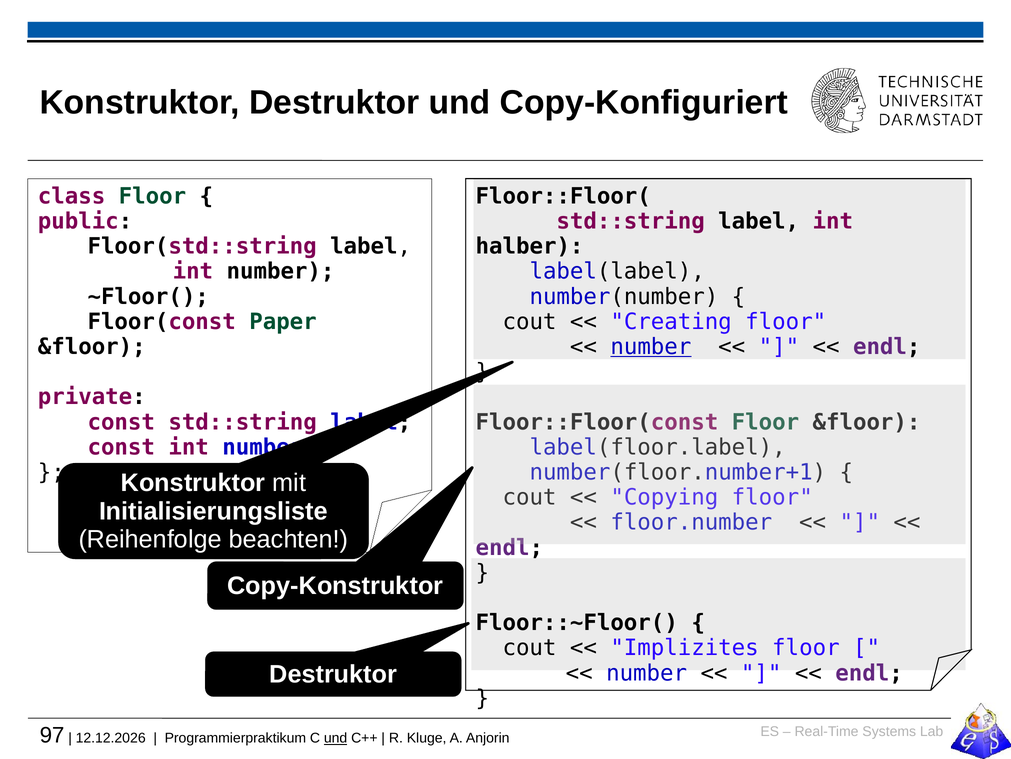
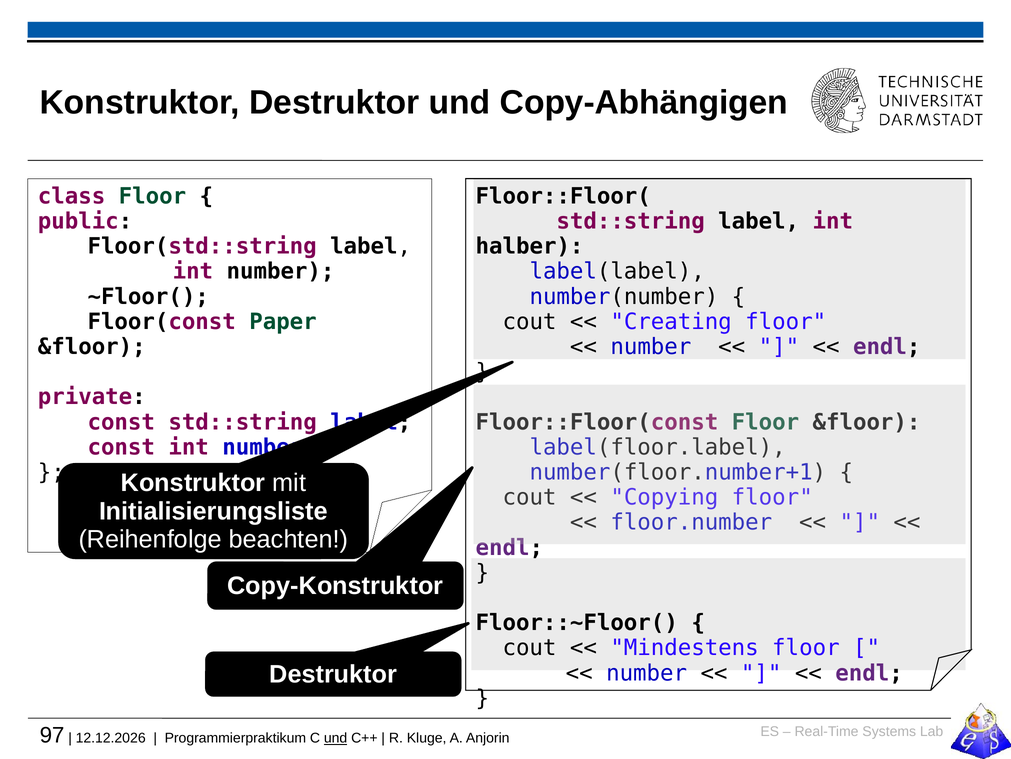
Copy-Konfiguriert: Copy-Konfiguriert -> Copy-Abhängigen
number at (651, 347) underline: present -> none
Implizites: Implizites -> Mindestens
